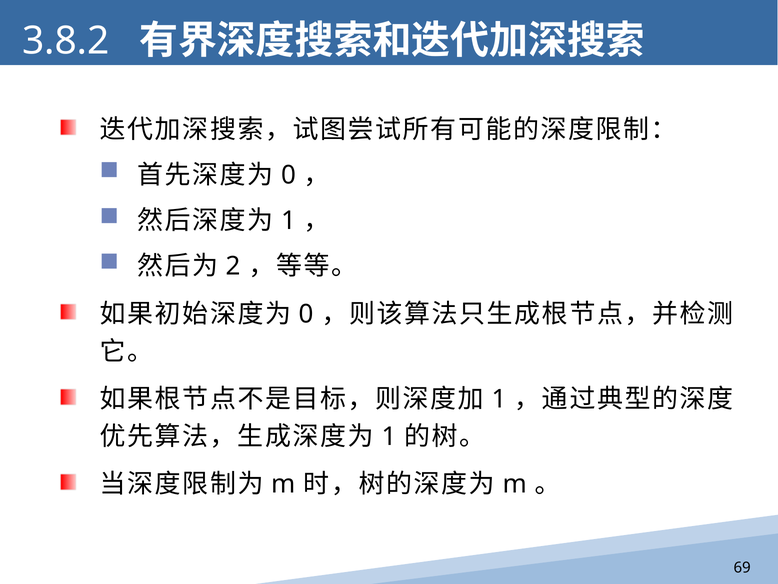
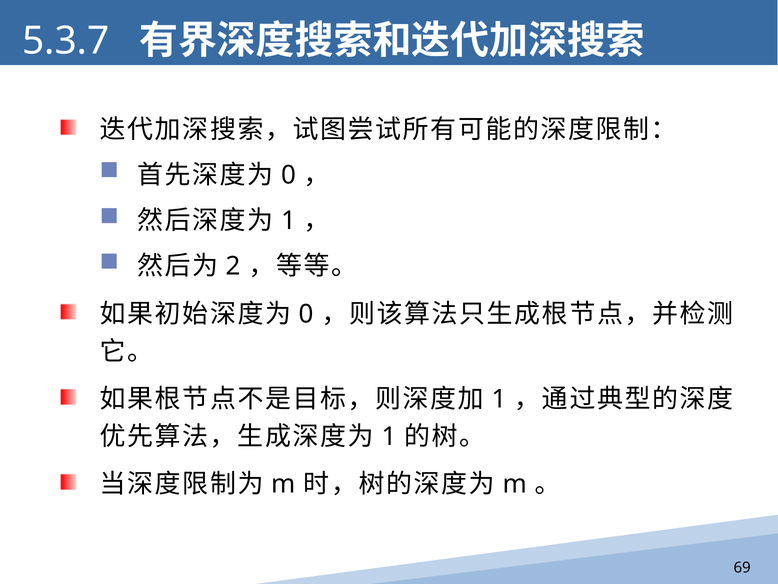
3.8.2: 3.8.2 -> 5.3.7
